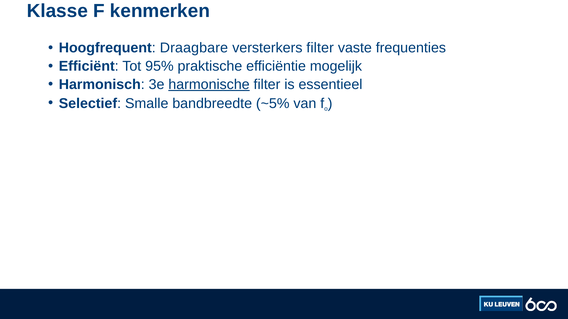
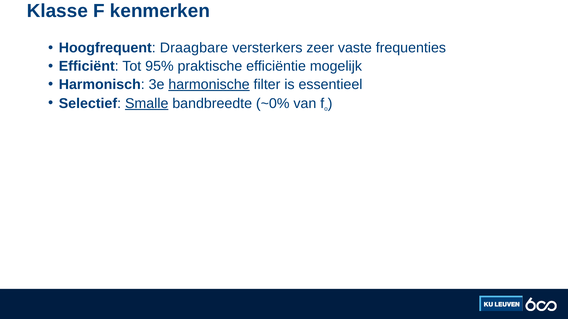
versterkers filter: filter -> zeer
Smalle underline: none -> present
~5%: ~5% -> ~0%
